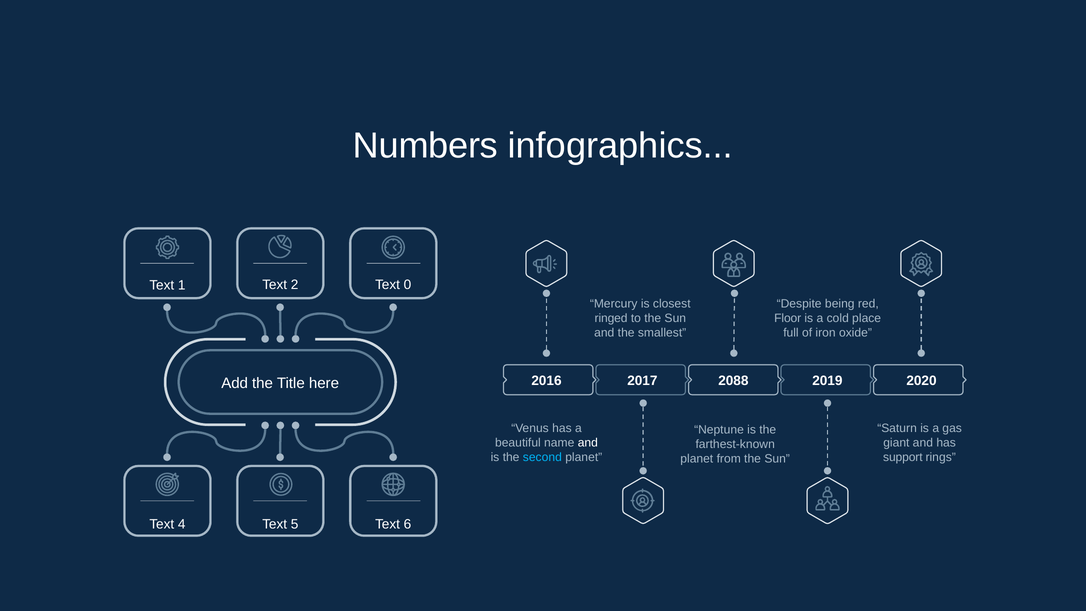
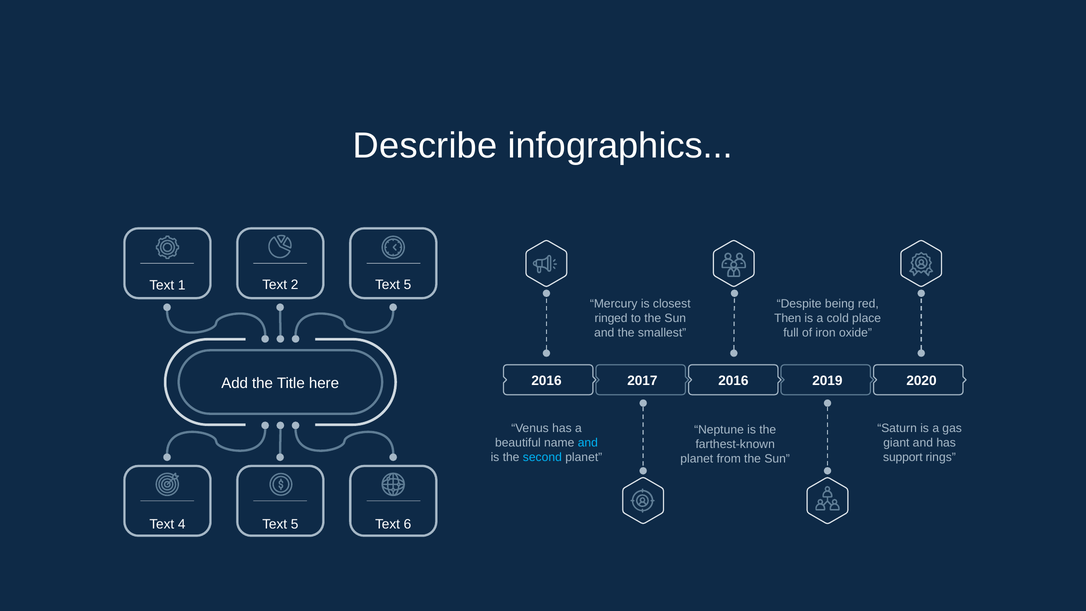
Numbers: Numbers -> Describe
2 Text 0: 0 -> 5
Floor: Floor -> Then
2017 2088: 2088 -> 2016
and at (588, 443) colour: white -> light blue
